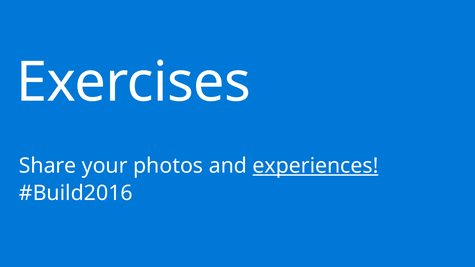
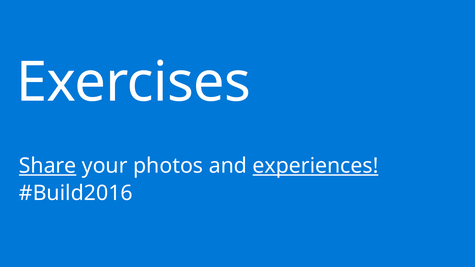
Share underline: none -> present
